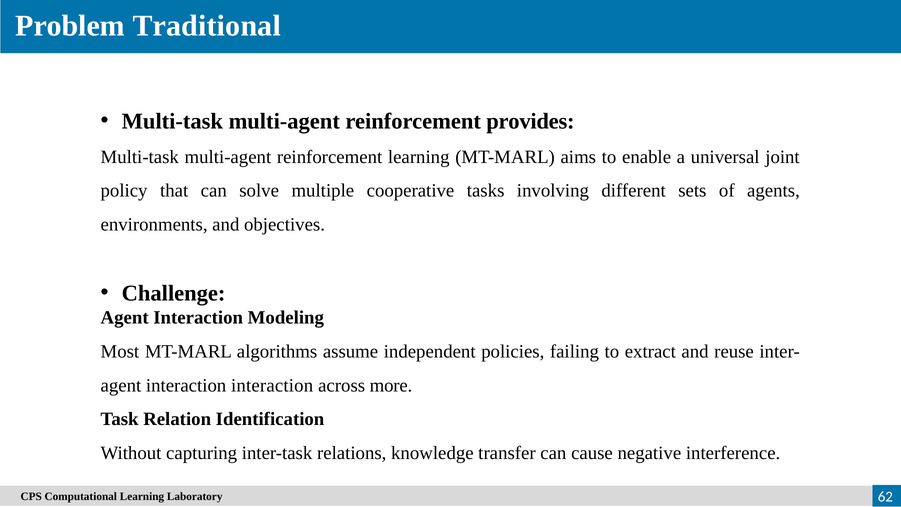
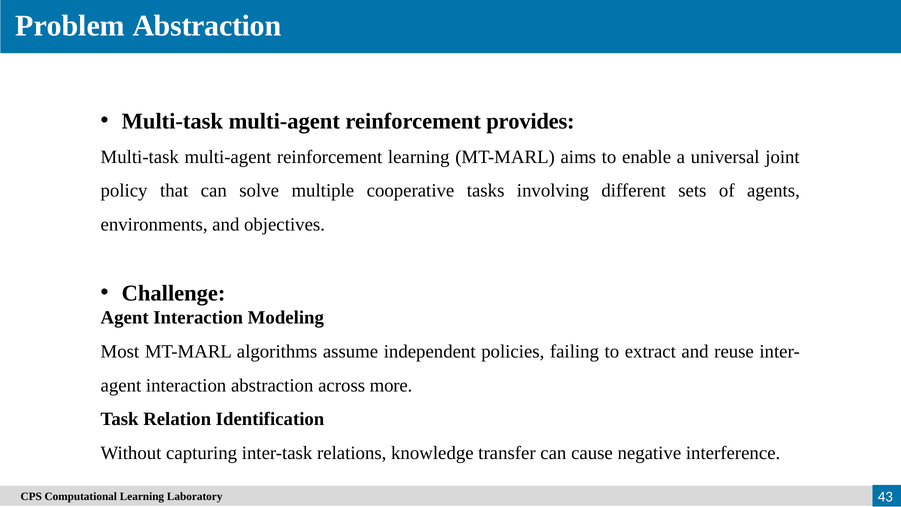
Problem Traditional: Traditional -> Abstraction
interaction interaction: interaction -> abstraction
62: 62 -> 43
